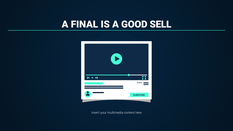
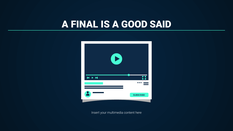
SELL: SELL -> SAID
